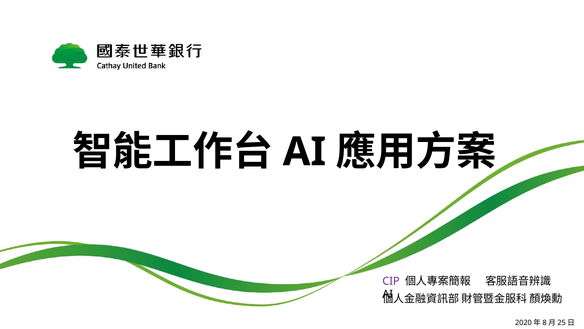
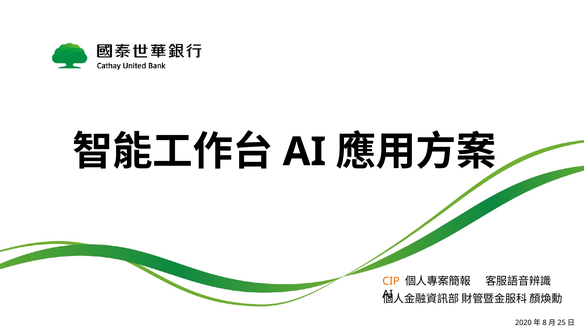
CIP colour: purple -> orange
